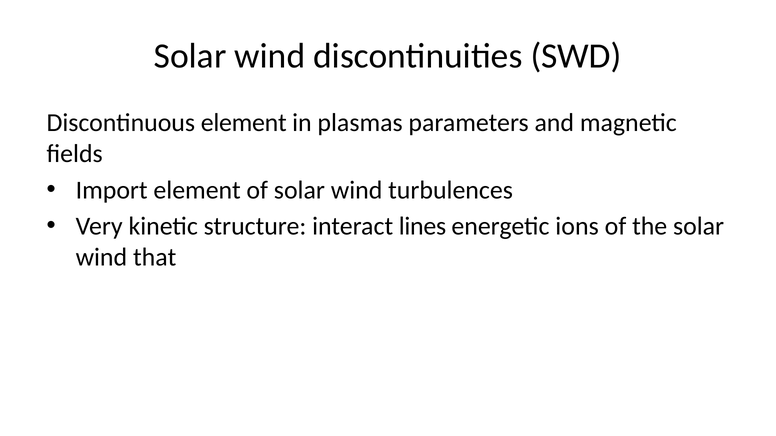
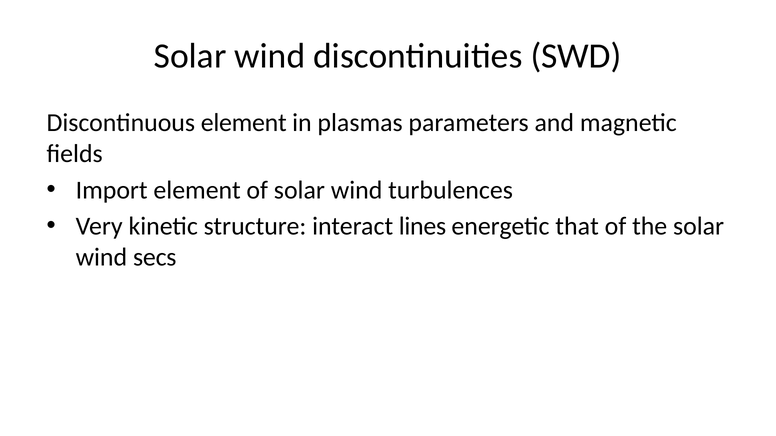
ions: ions -> that
that: that -> secs
